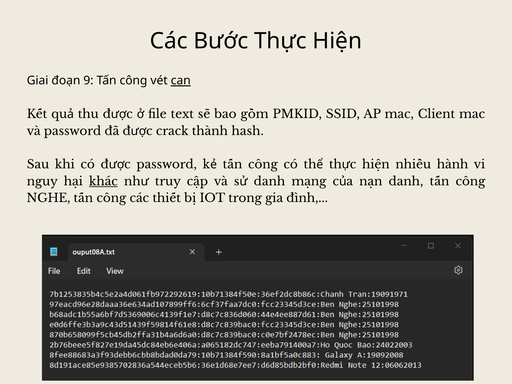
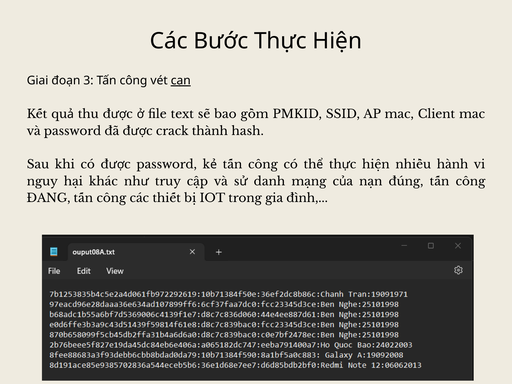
9: 9 -> 3
khác underline: present -> none
nạn danh: danh -> đúng
NGHE: NGHE -> ĐANG
